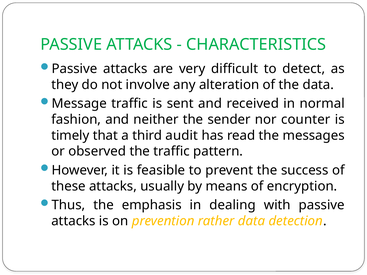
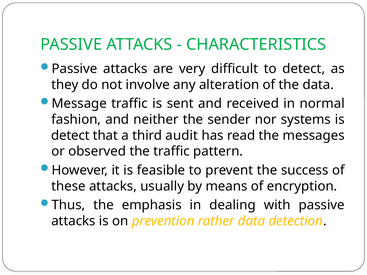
counter: counter -> systems
timely at (70, 136): timely -> detect
